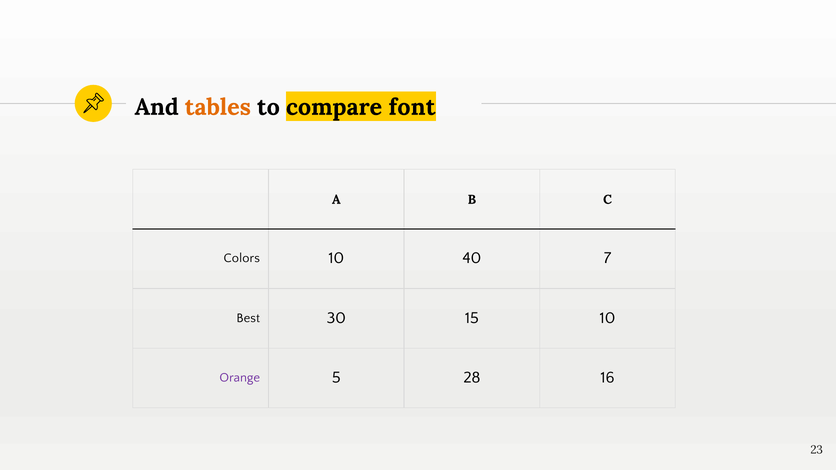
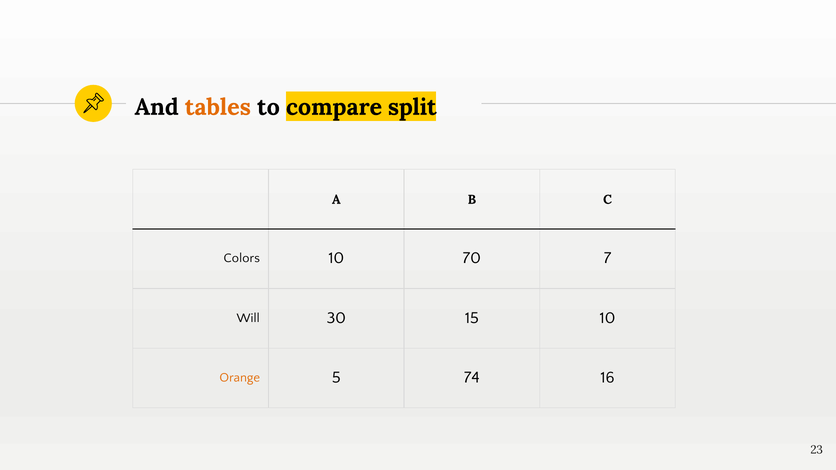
font: font -> split
40: 40 -> 70
Best: Best -> Will
Orange colour: purple -> orange
28: 28 -> 74
